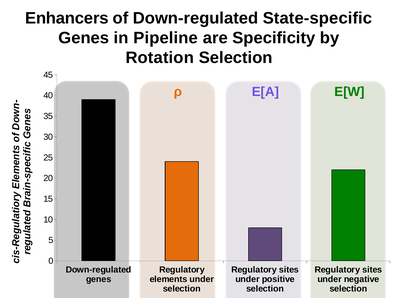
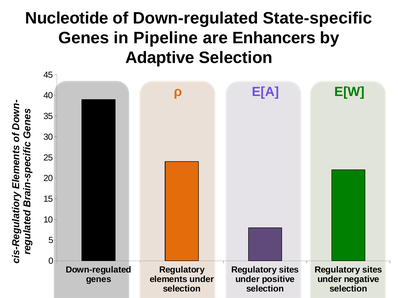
Enhancers: Enhancers -> Nucleotide
Specificity: Specificity -> Enhancers
Rotation: Rotation -> Adaptive
